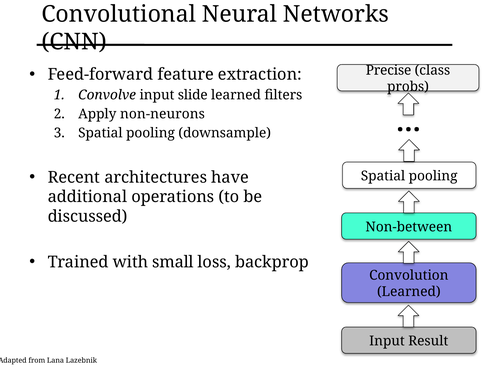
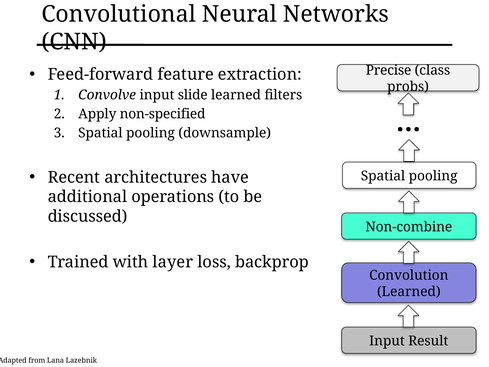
non-neurons: non-neurons -> non-specified
Non-between: Non-between -> Non-combine
small: small -> layer
